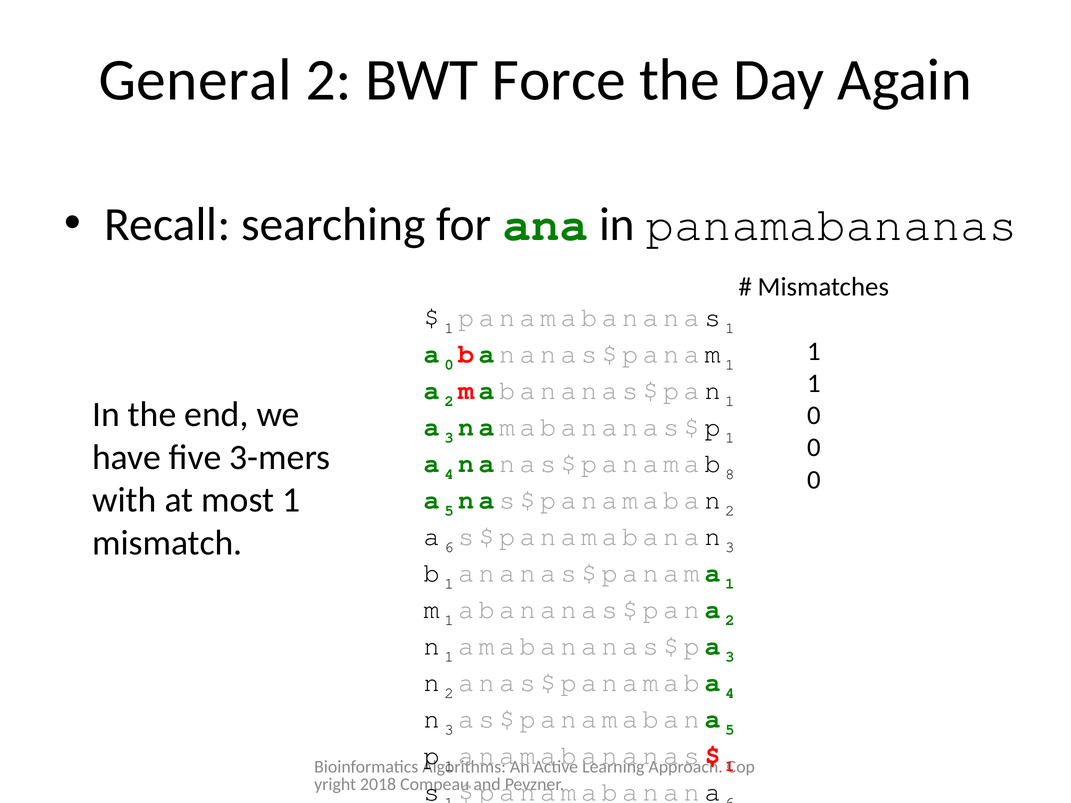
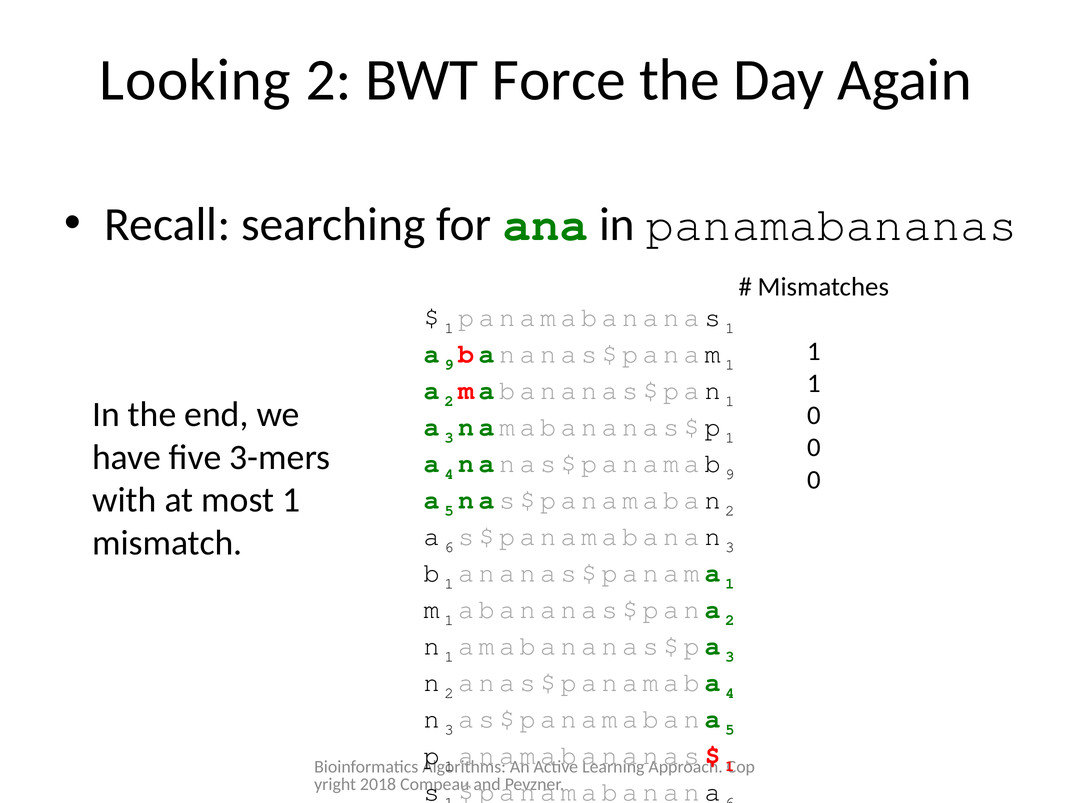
General: General -> Looking
0 at (449, 365): 0 -> 9
8 at (730, 474): 8 -> 9
